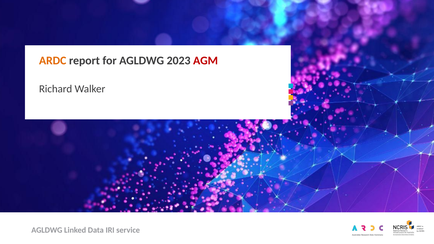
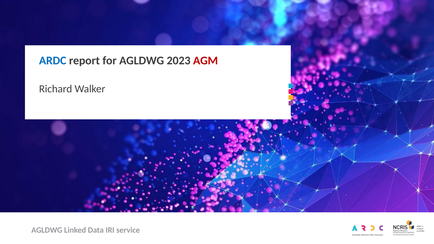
ARDC colour: orange -> blue
